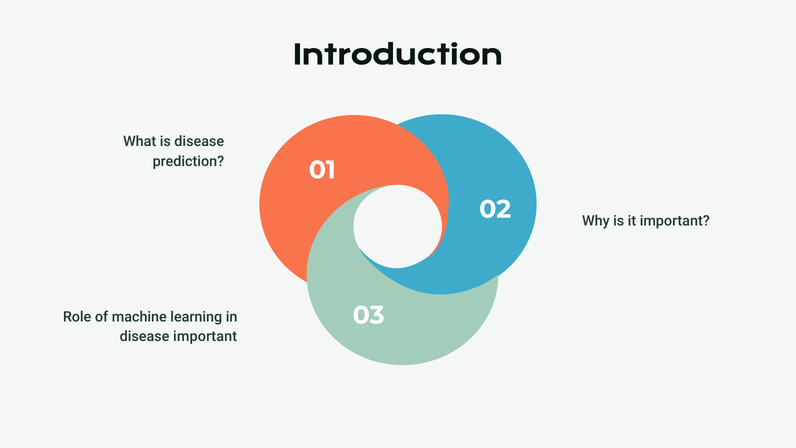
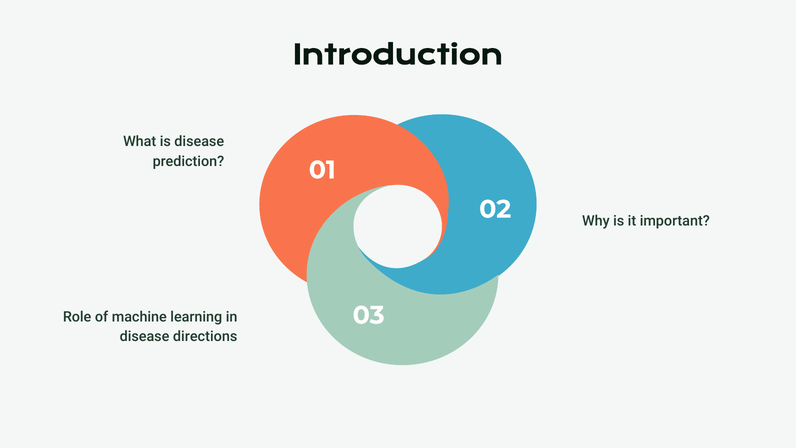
disease important: important -> directions
